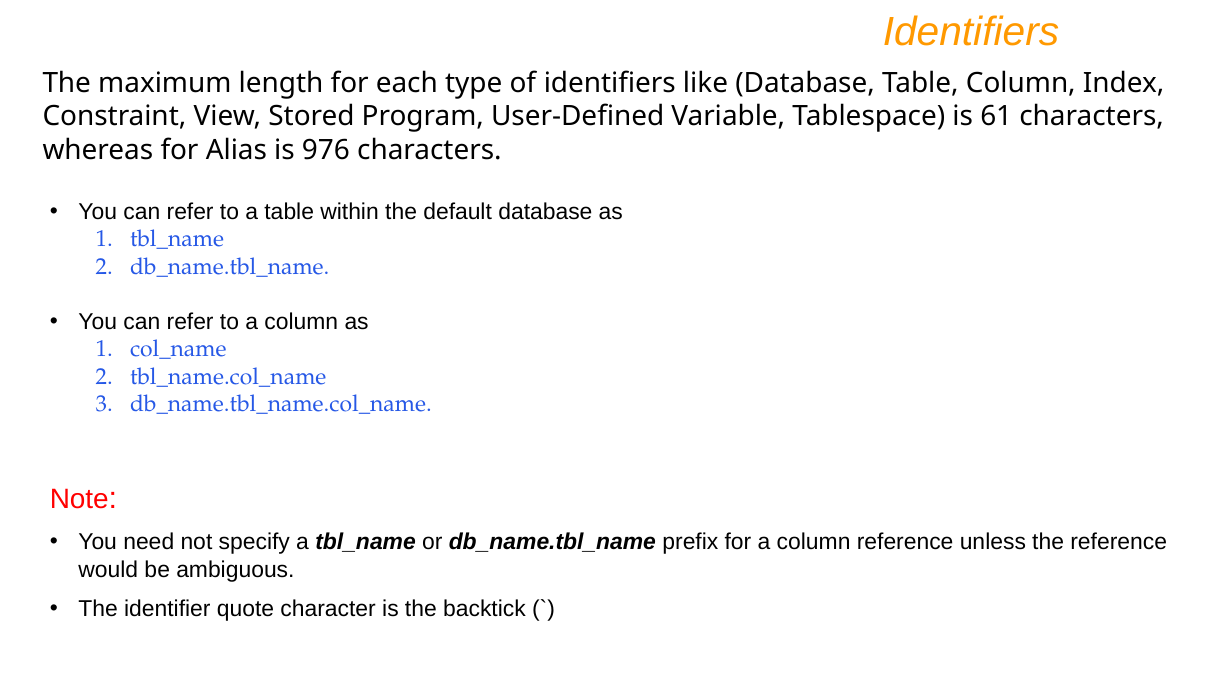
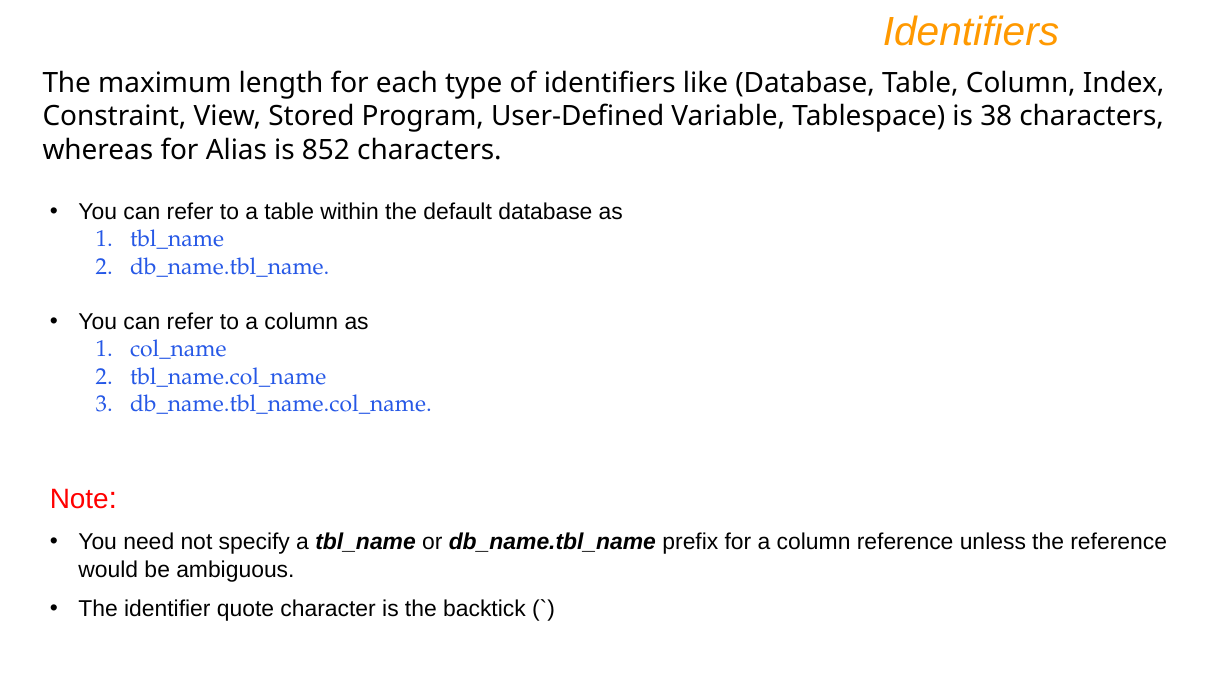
61: 61 -> 38
976: 976 -> 852
